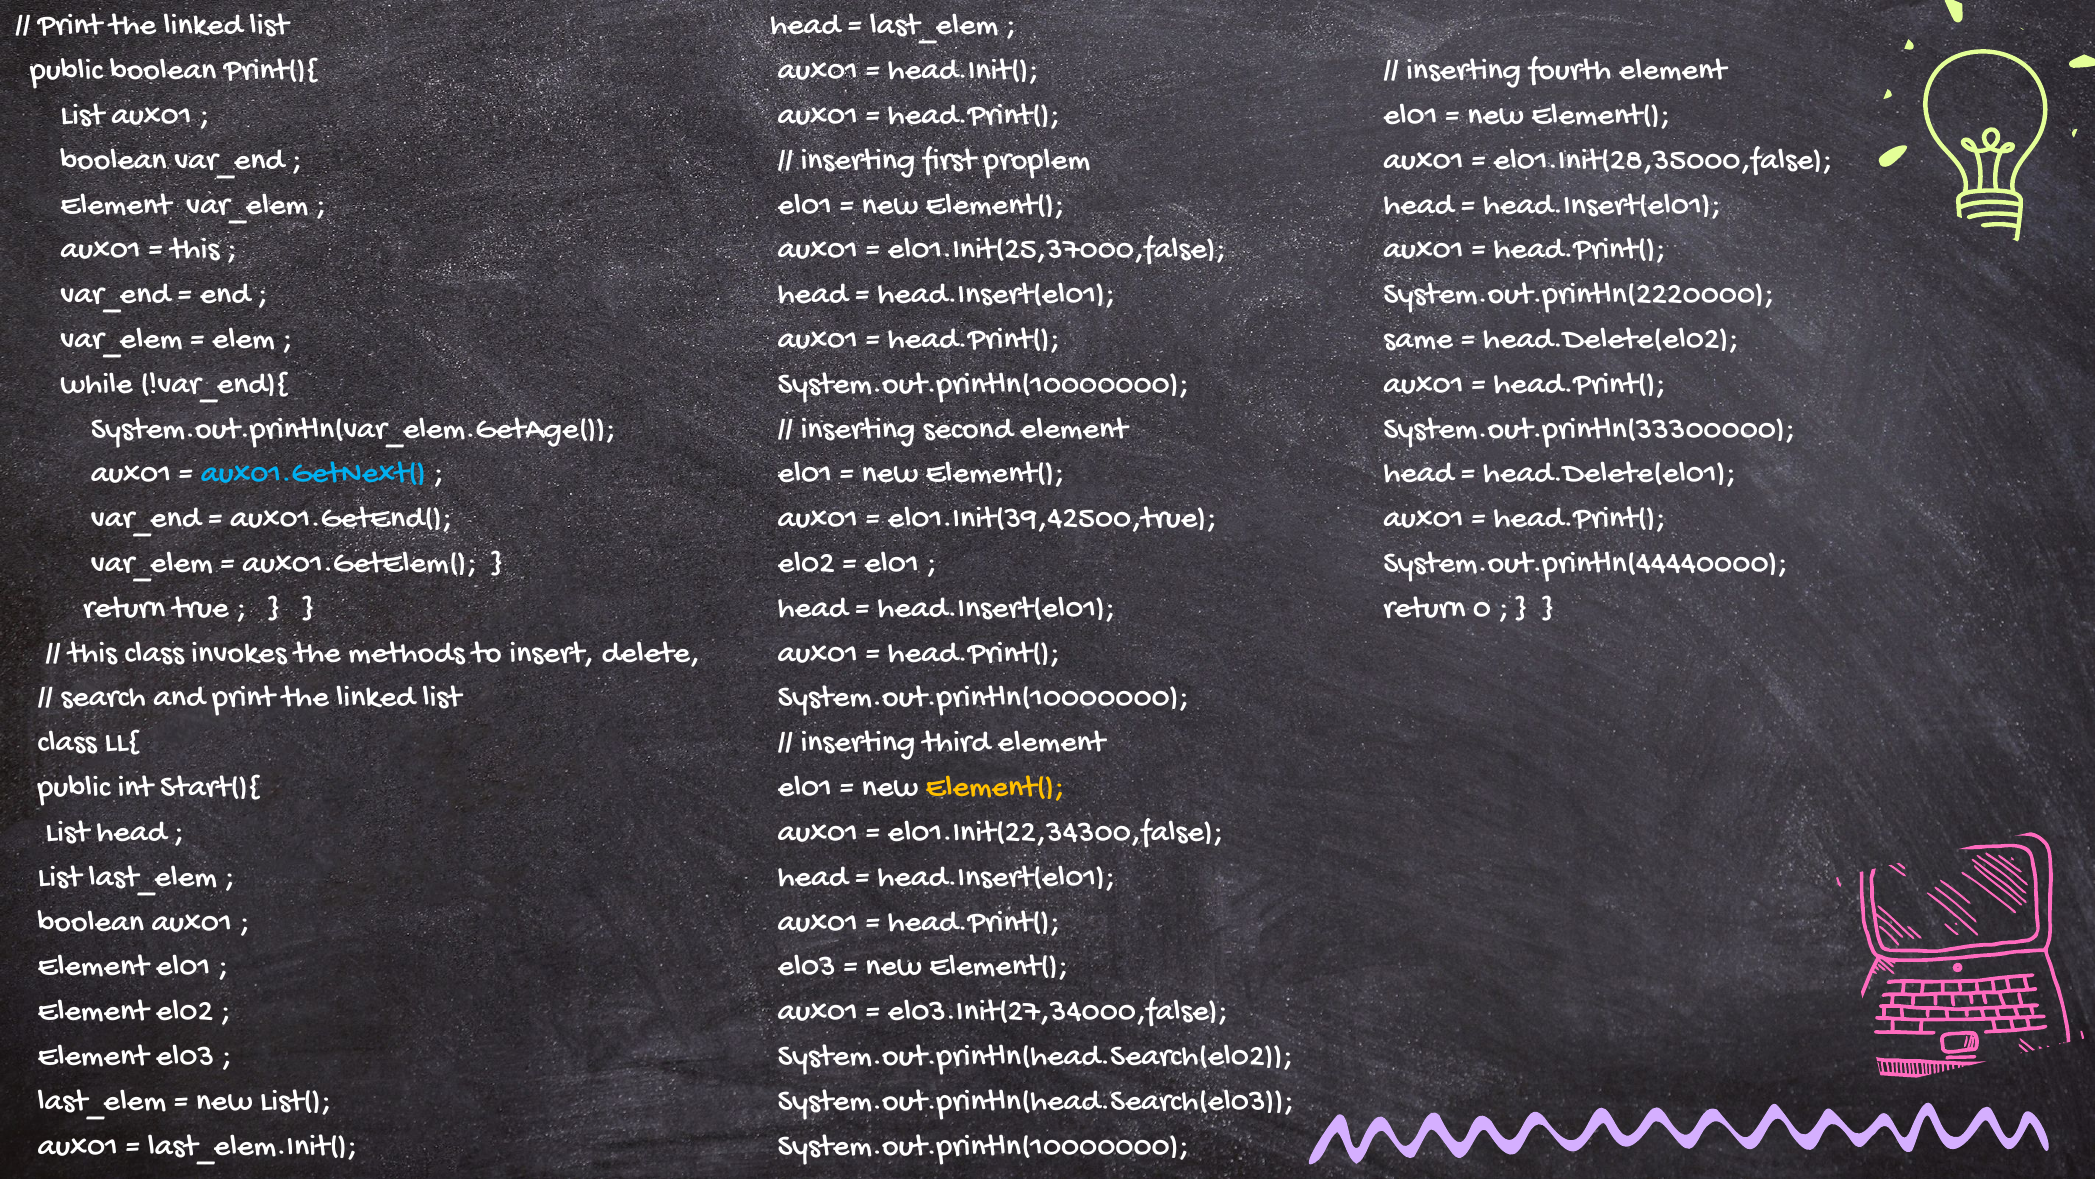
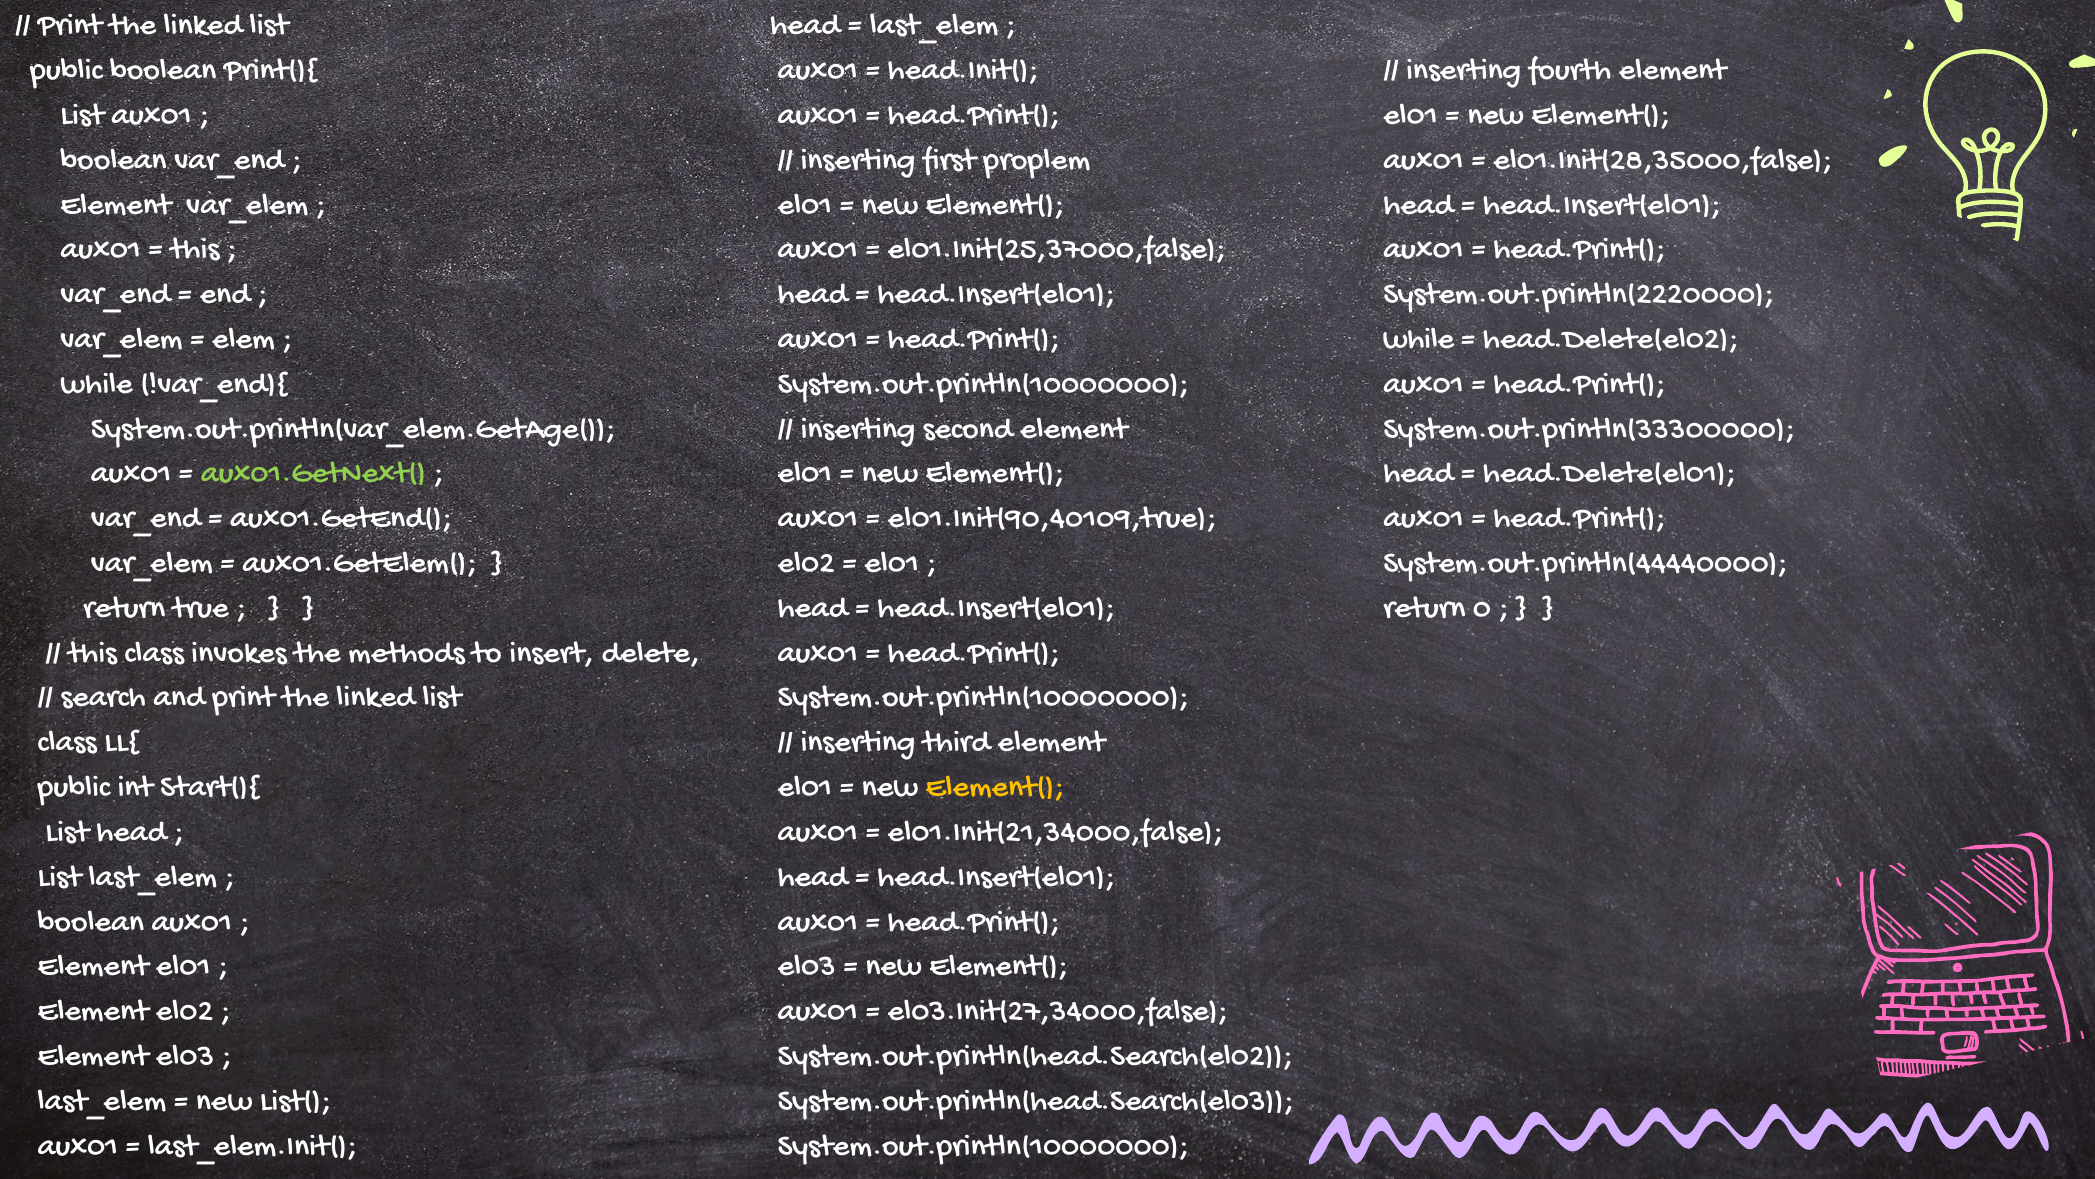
same at (1418, 337): same -> while
aux01.GetNext( colour: light blue -> light green
el01.Init(39,42500,true: el01.Init(39,42500,true -> el01.Init(90,40109,true
el01.Init(22,34300,false: el01.Init(22,34300,false -> el01.Init(21,34000,false
